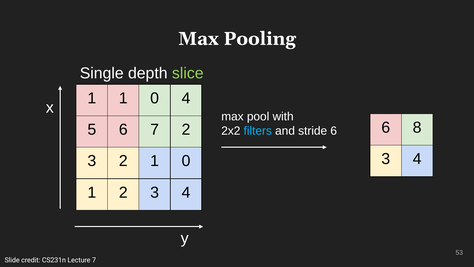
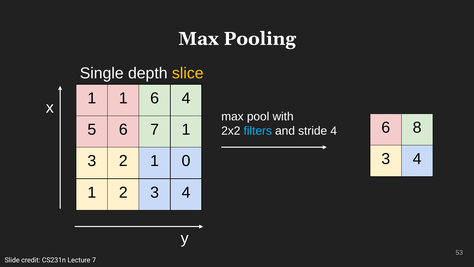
slice colour: light green -> yellow
1 1 0: 0 -> 6
6 7 2: 2 -> 1
stride 6: 6 -> 4
